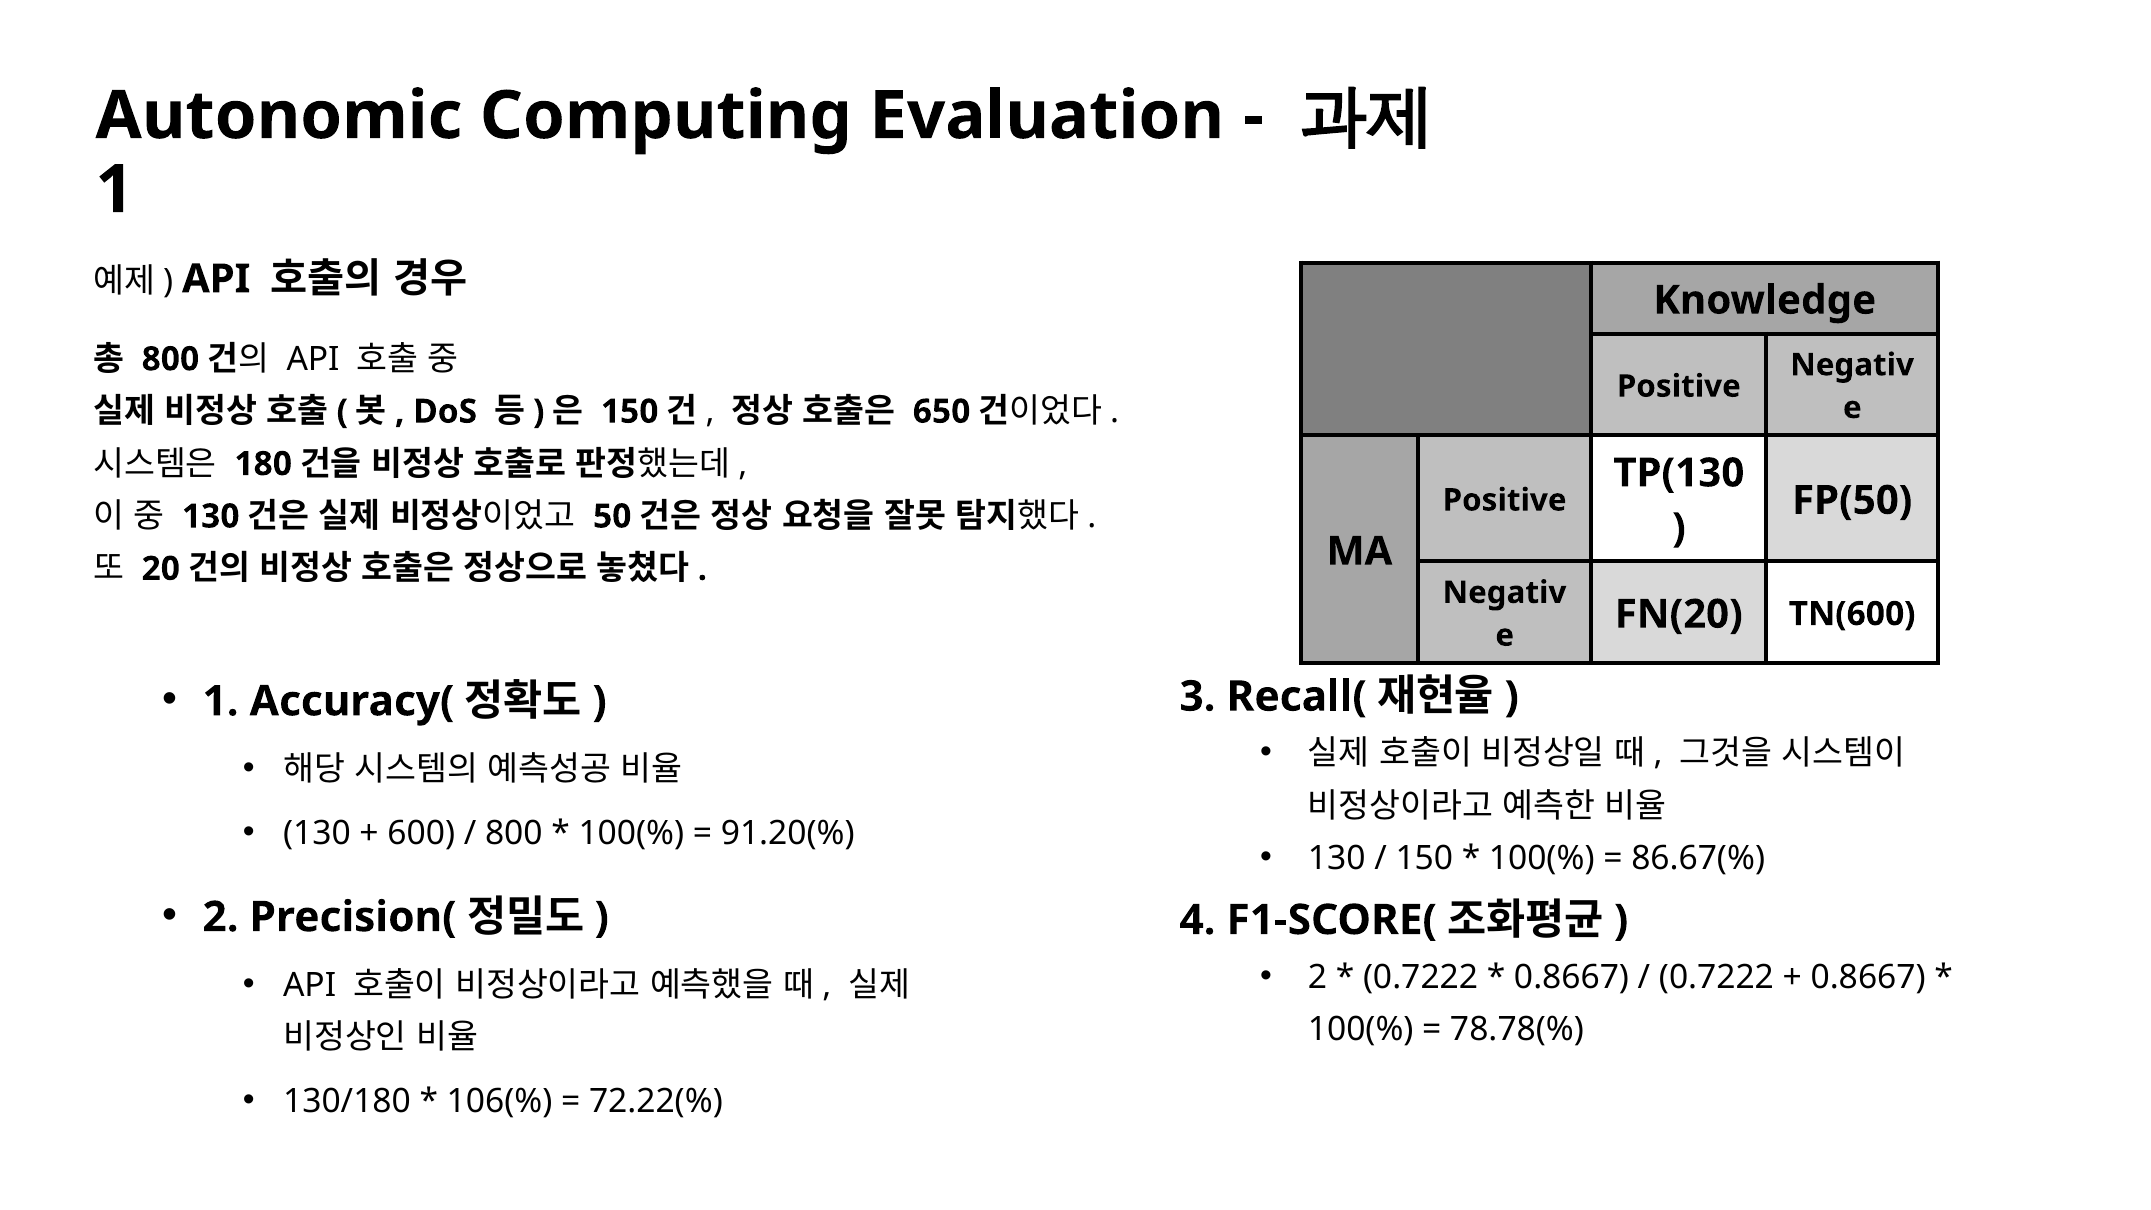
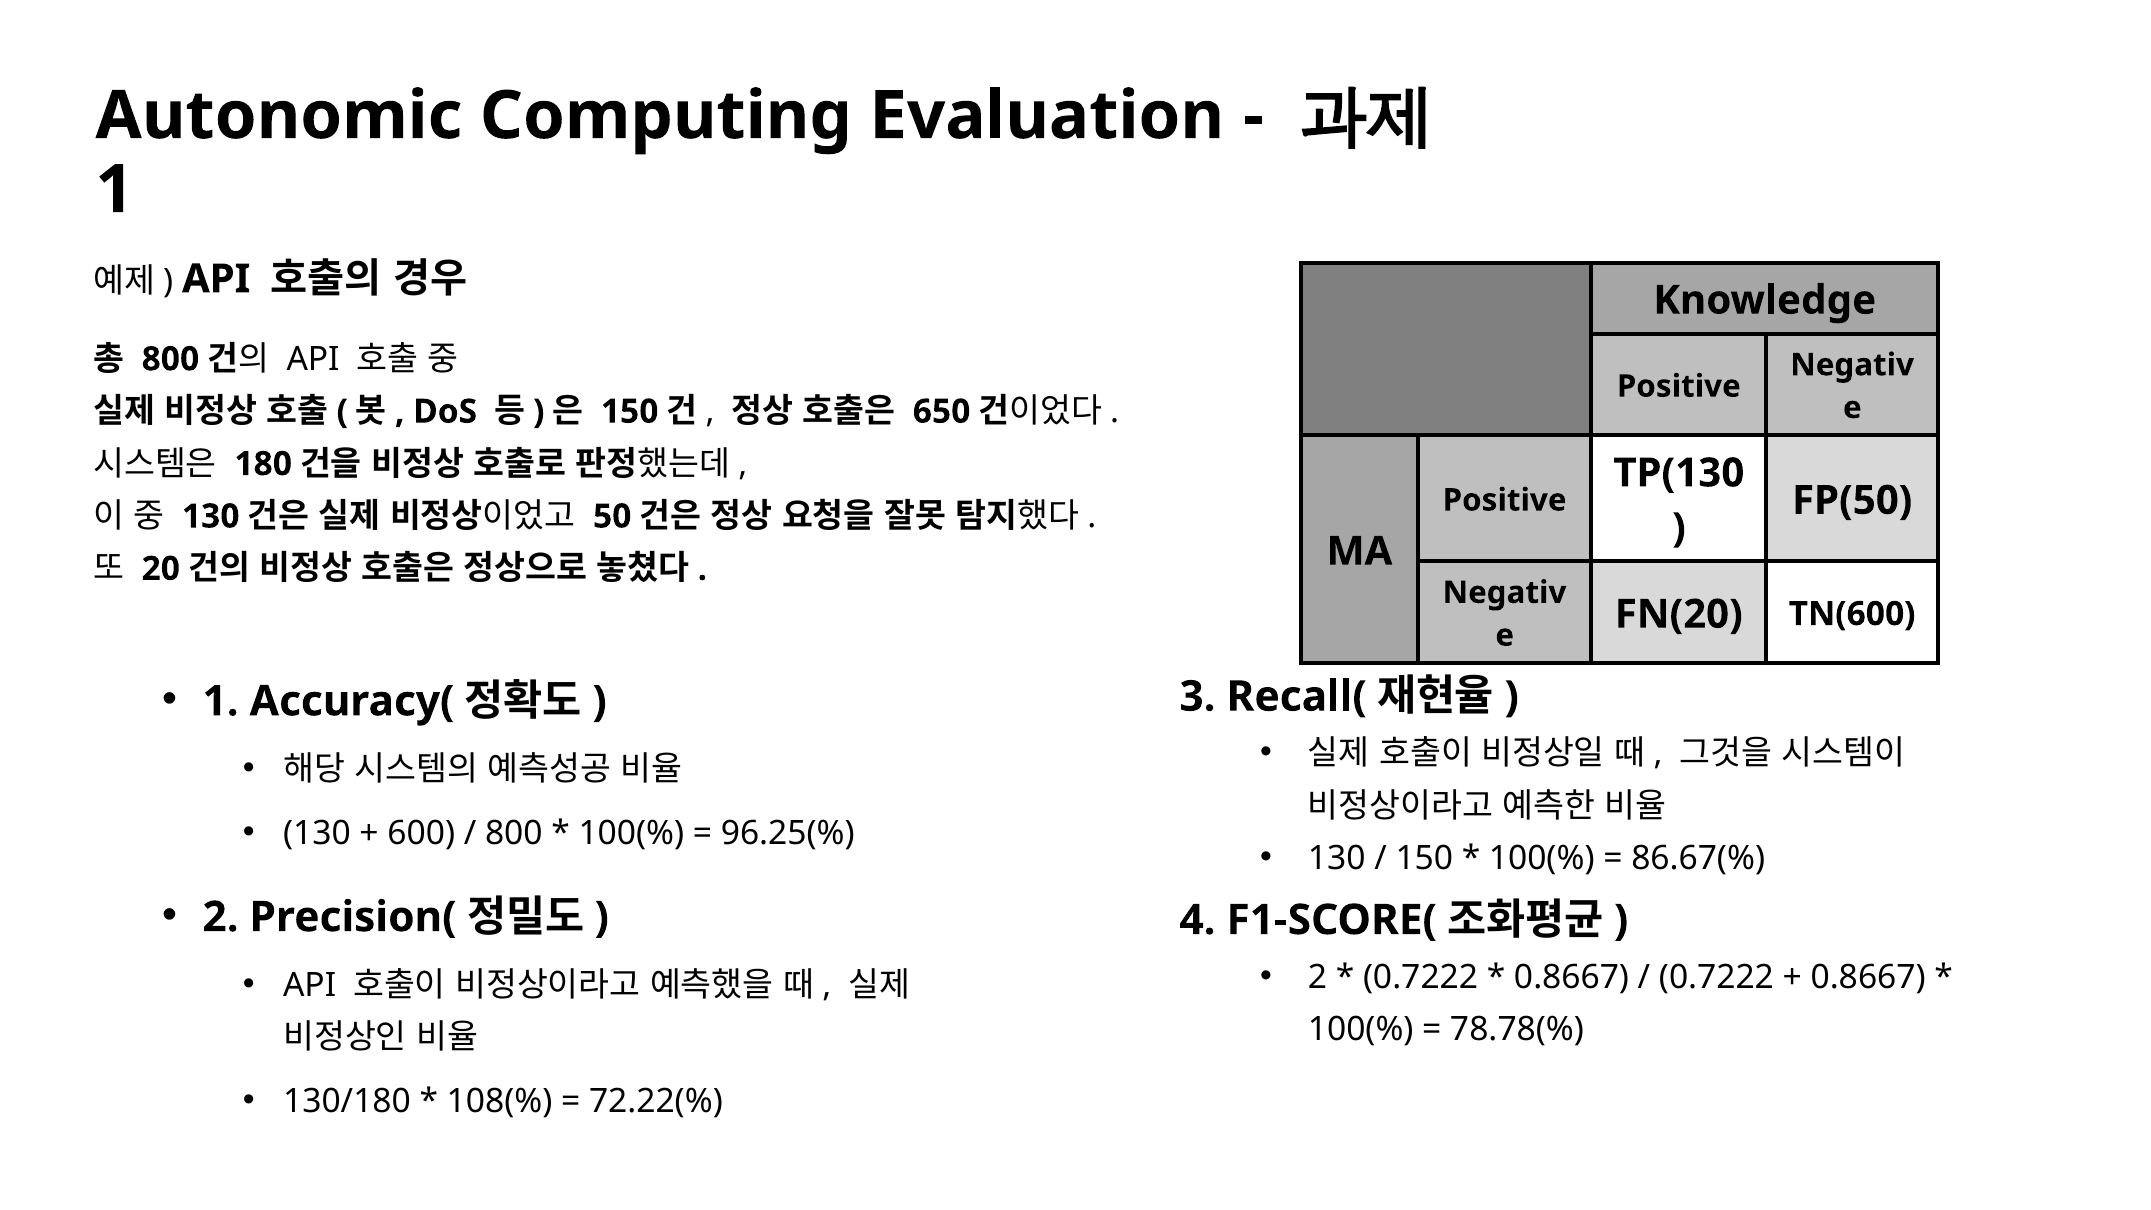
91.20(%: 91.20(% -> 96.25(%
106(%: 106(% -> 108(%
